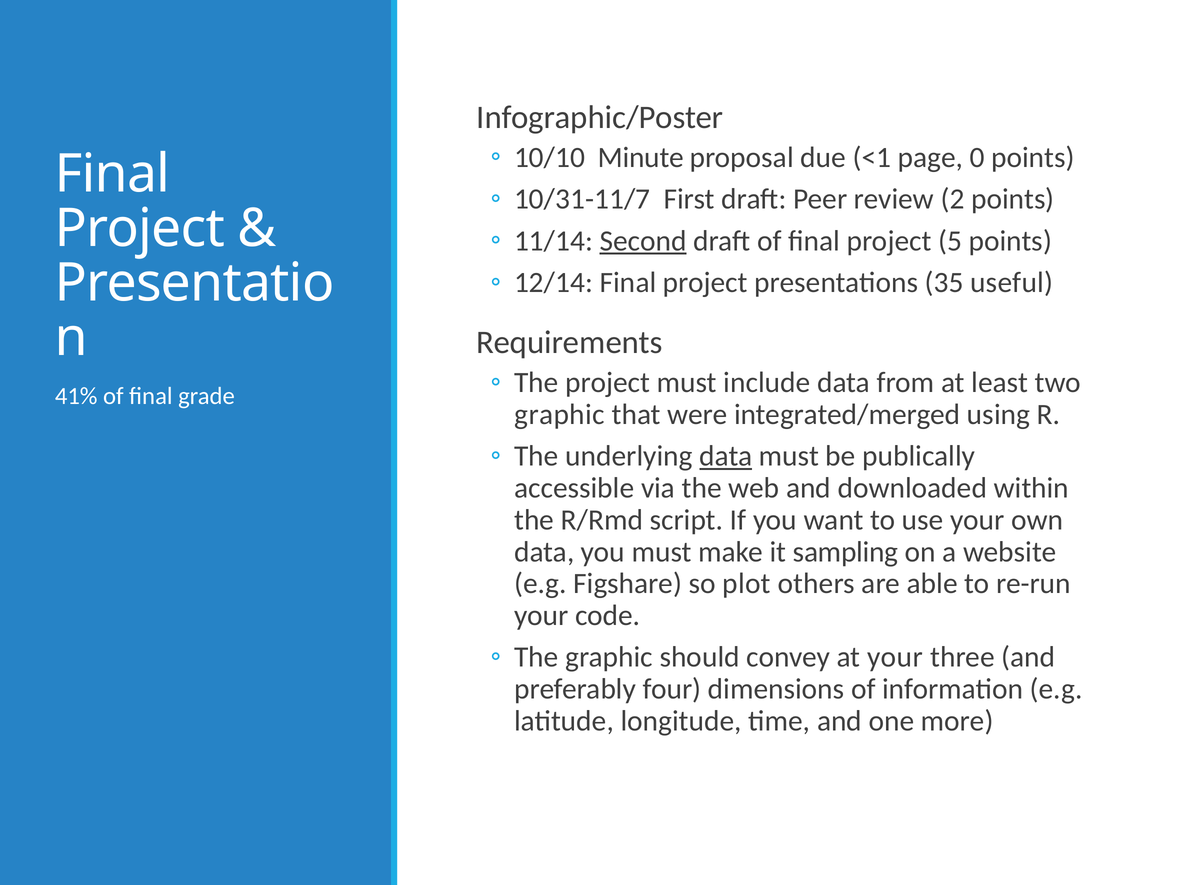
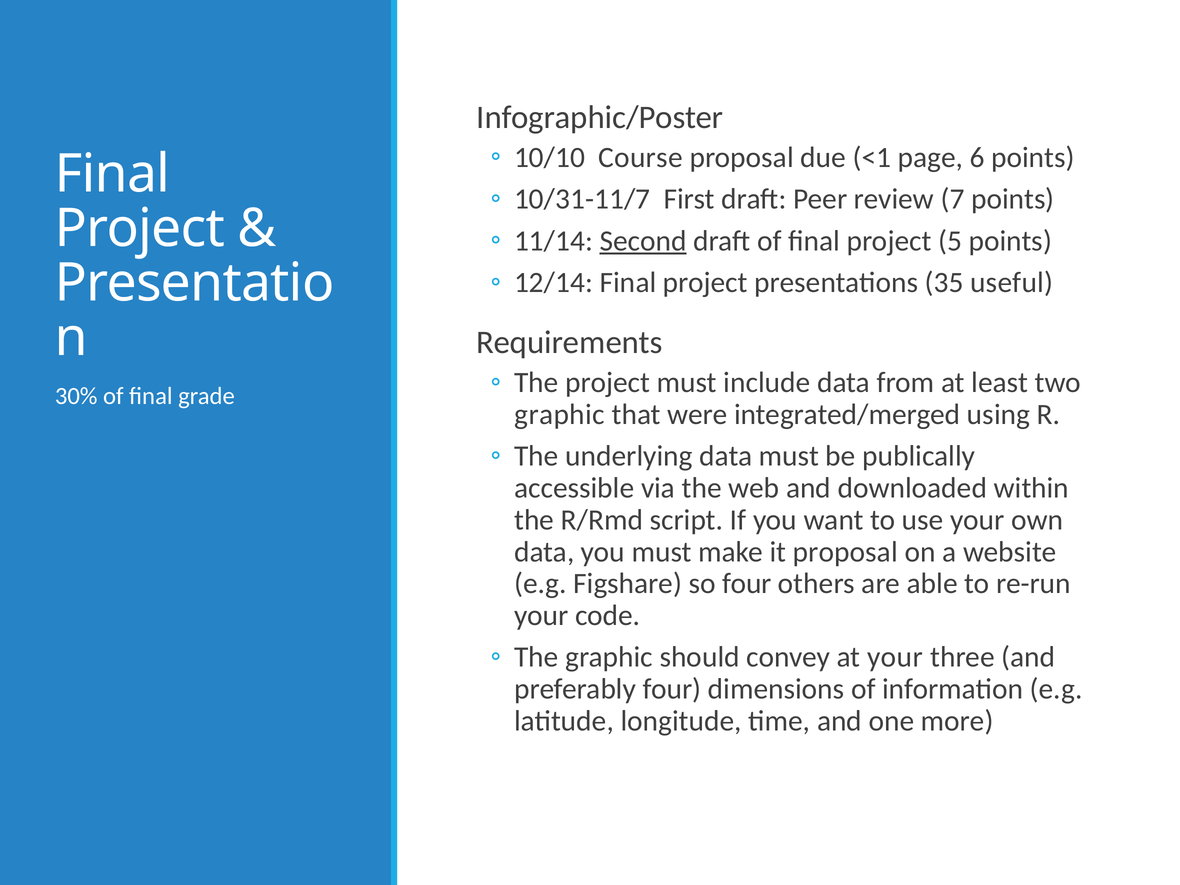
Minute: Minute -> Course
0: 0 -> 6
2: 2 -> 7
41%: 41% -> 30%
data at (726, 457) underline: present -> none
it sampling: sampling -> proposal
so plot: plot -> four
